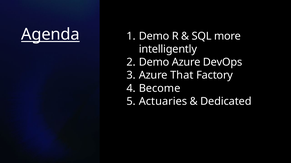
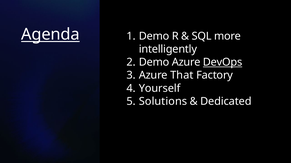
DevOps underline: none -> present
Become: Become -> Yourself
Actuaries: Actuaries -> Solutions
